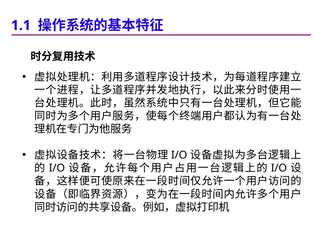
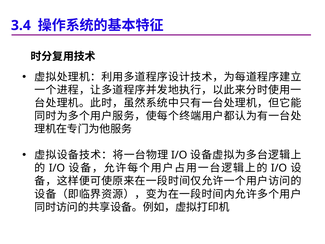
1.1: 1.1 -> 3.4
